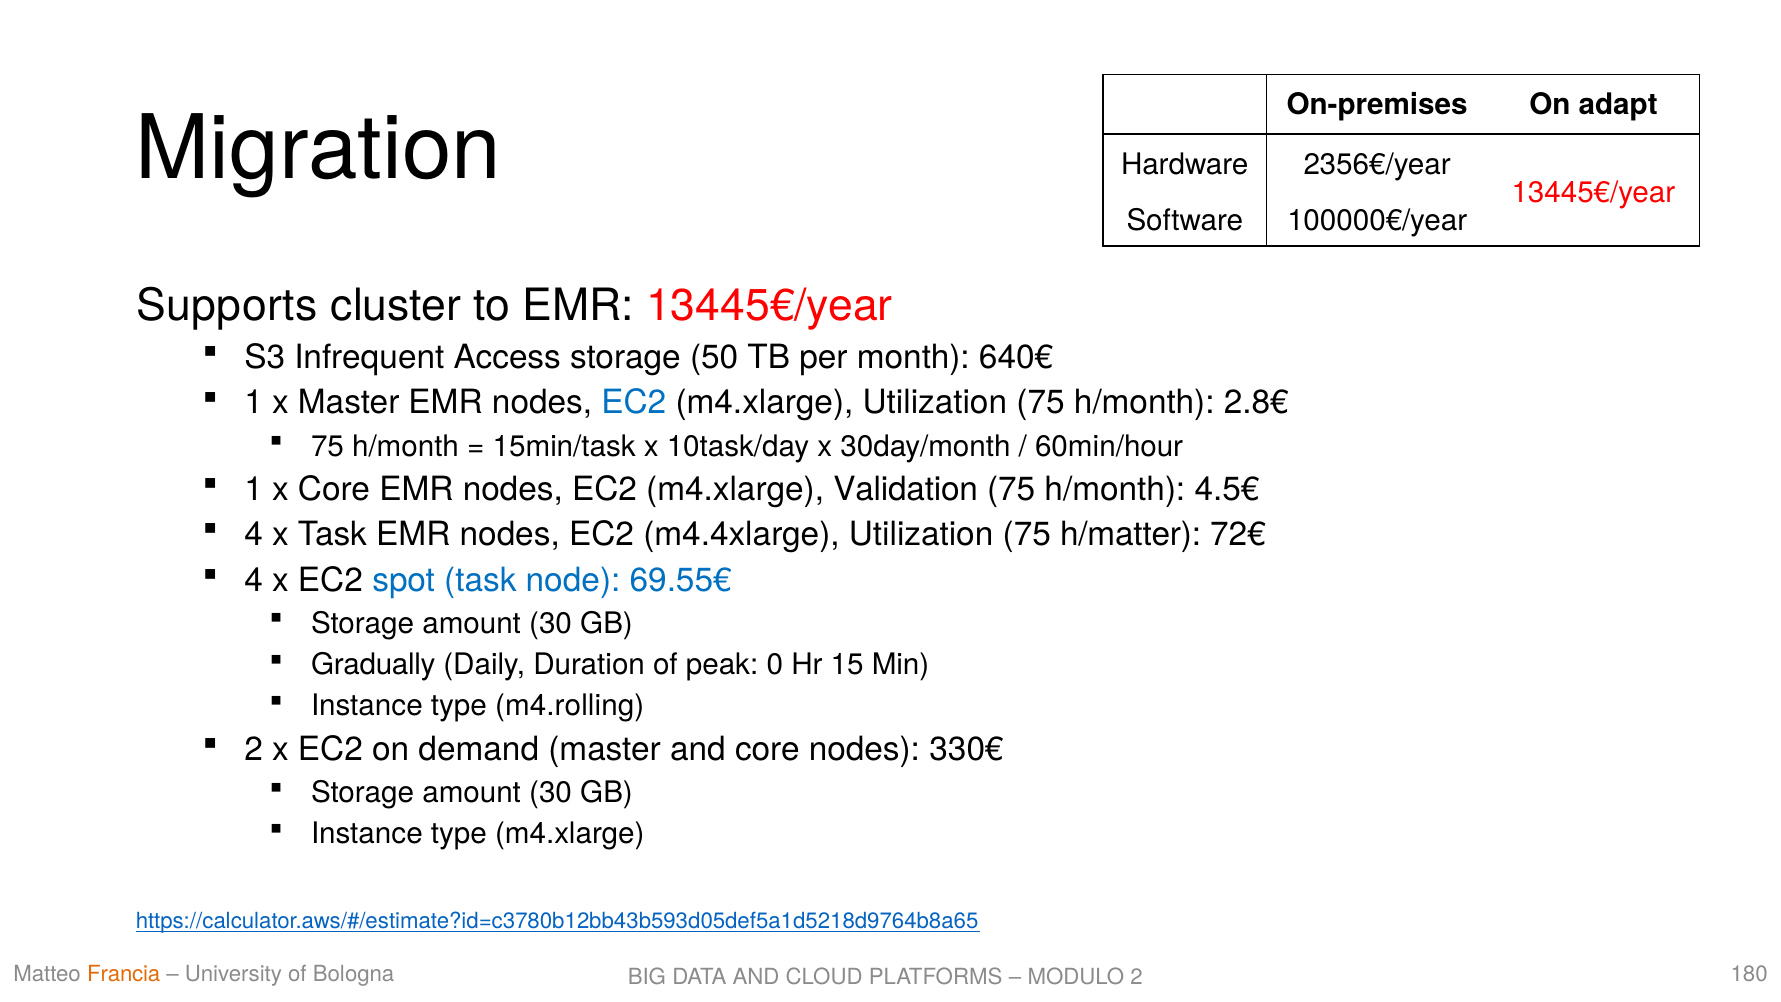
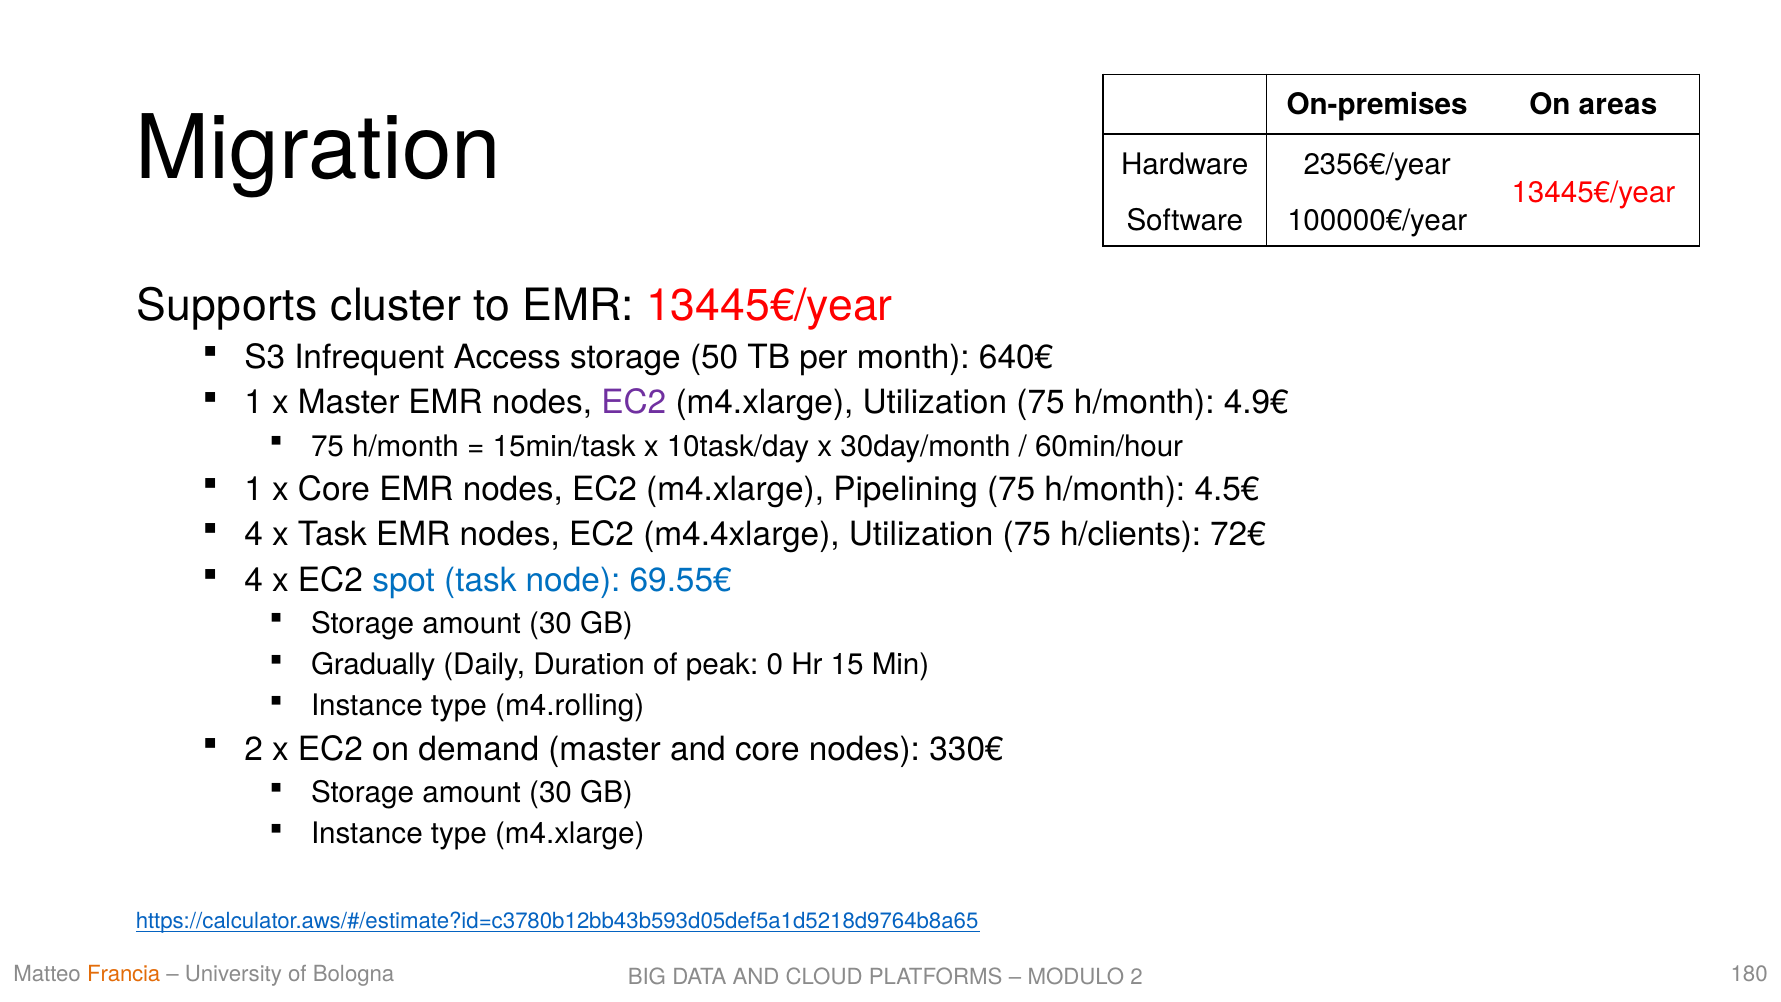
adapt: adapt -> areas
EC2 at (634, 403) colour: blue -> purple
2.8€: 2.8€ -> 4.9€
Validation: Validation -> Pipelining
h/matter: h/matter -> h/clients
